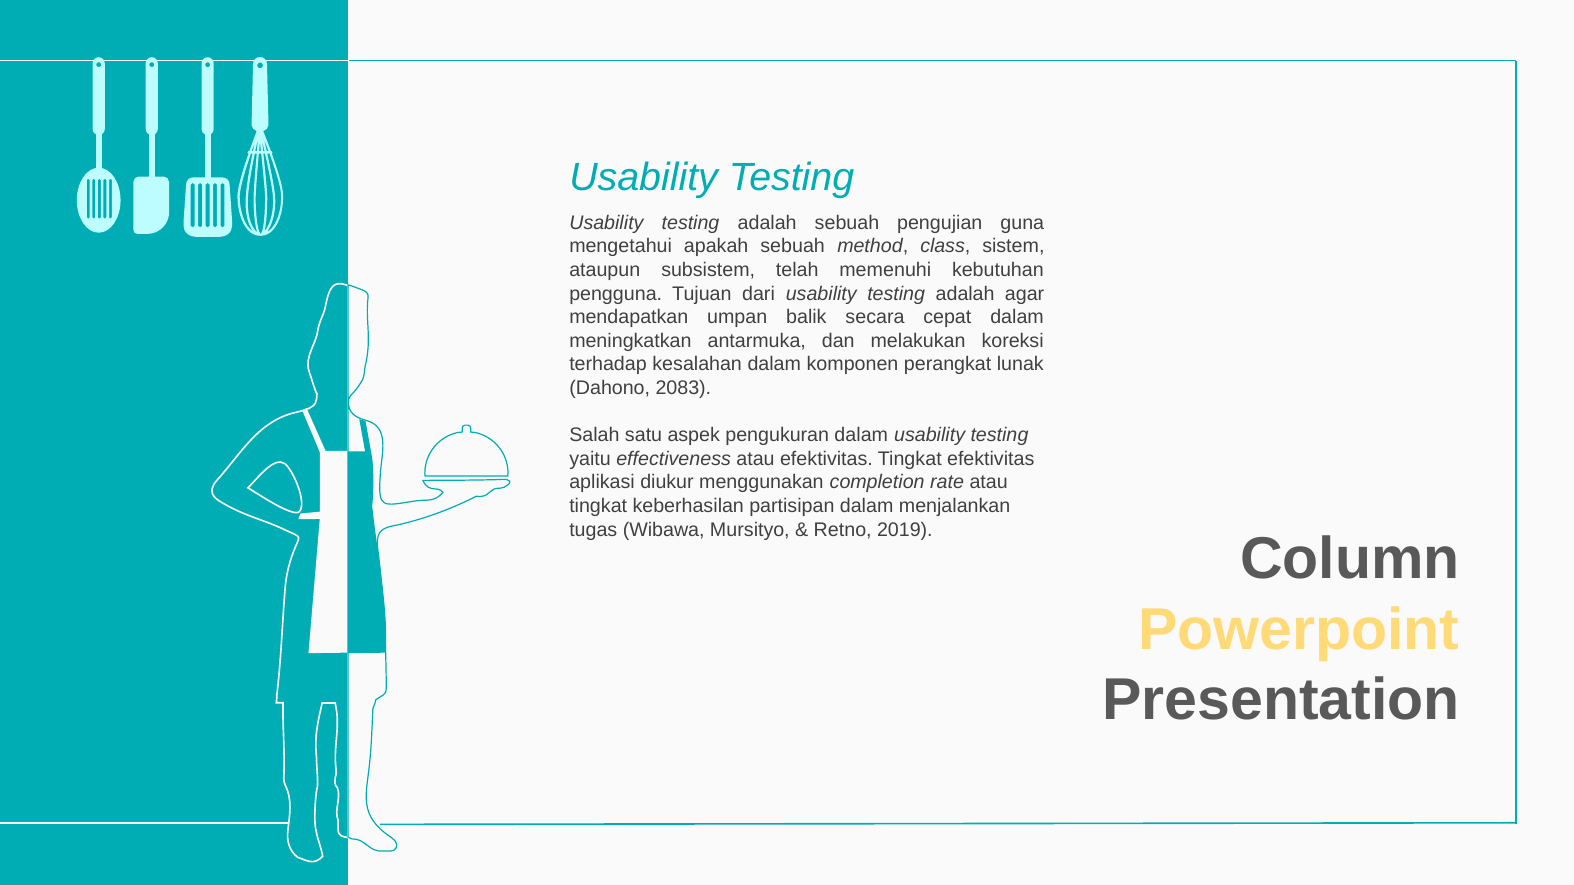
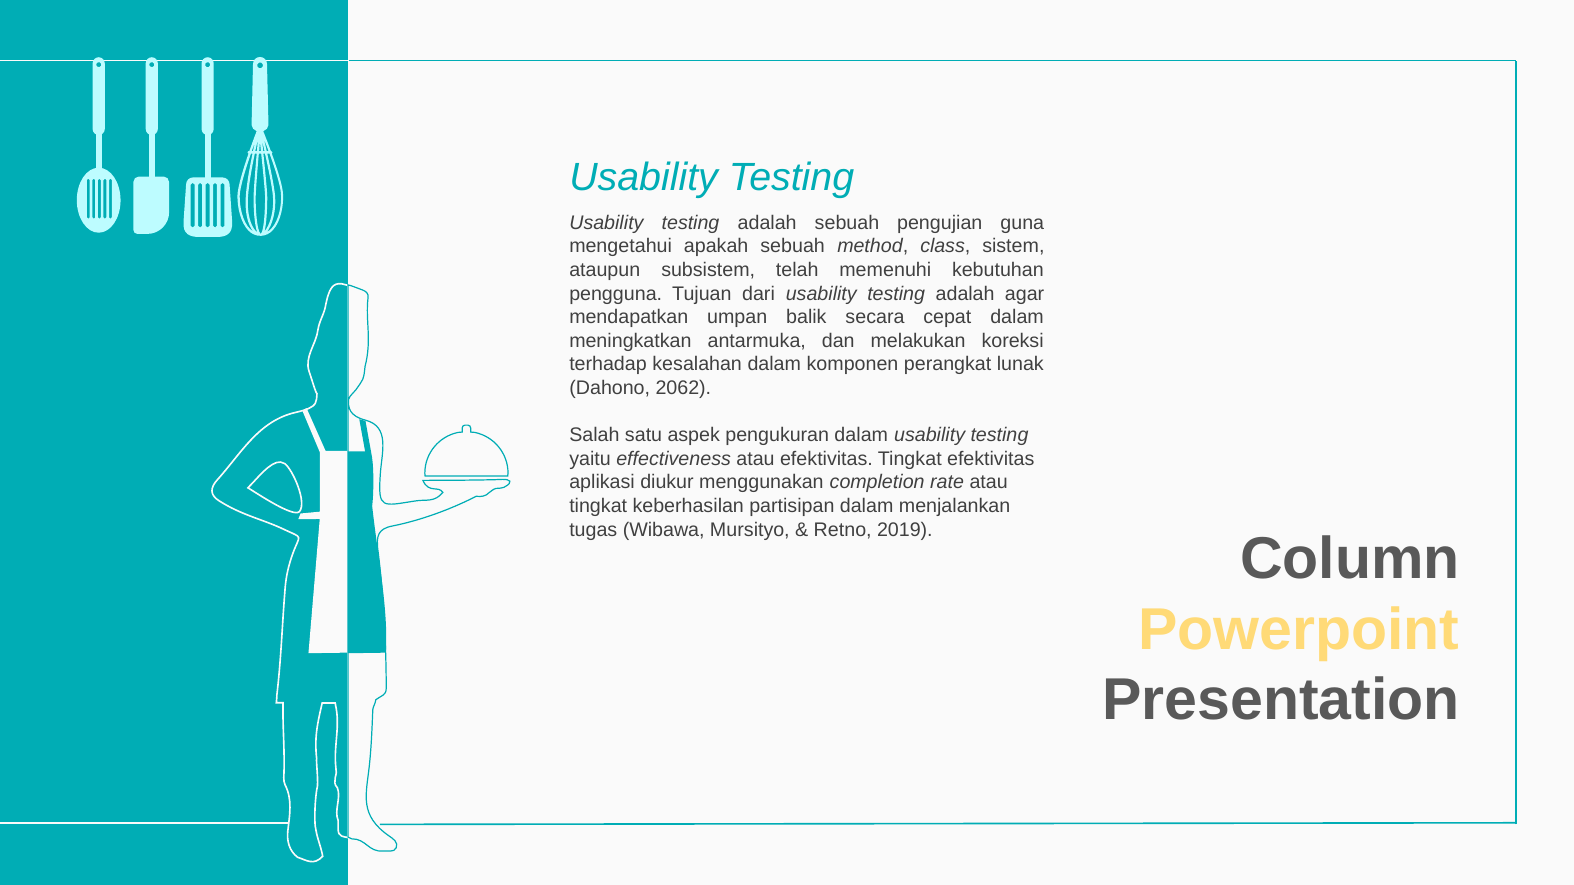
2083: 2083 -> 2062
